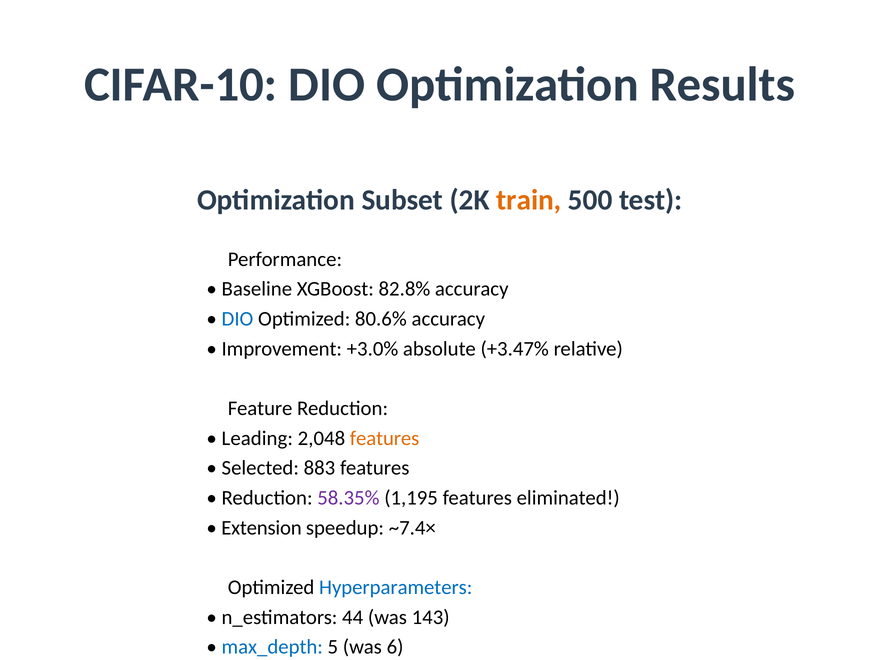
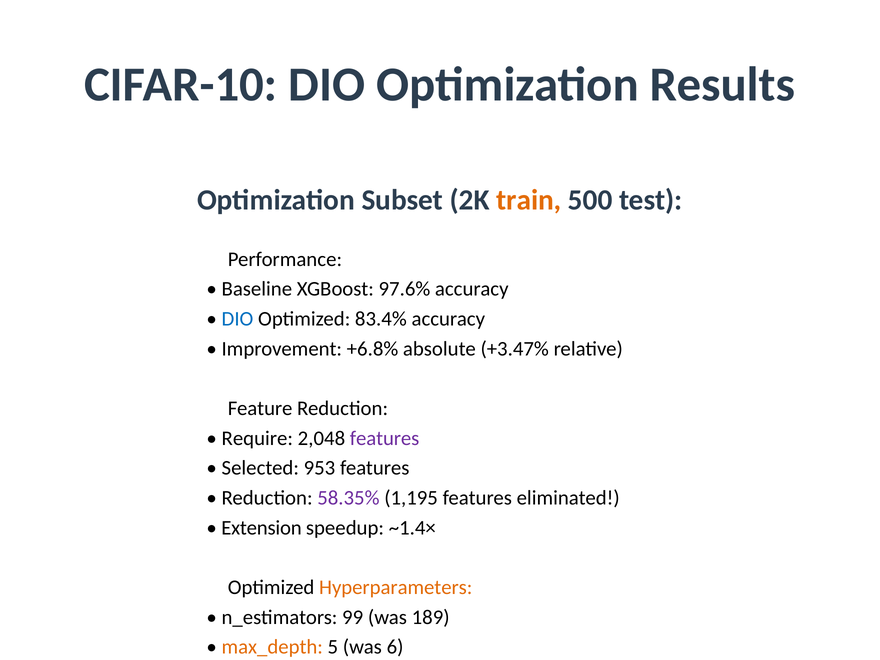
82.8%: 82.8% -> 97.6%
80.6%: 80.6% -> 83.4%
+3.0%: +3.0% -> +6.8%
Leading: Leading -> Require
features at (385, 438) colour: orange -> purple
883: 883 -> 953
~7.4×: ~7.4× -> ~1.4×
Hyperparameters colour: blue -> orange
44: 44 -> 99
143: 143 -> 189
max_depth colour: blue -> orange
